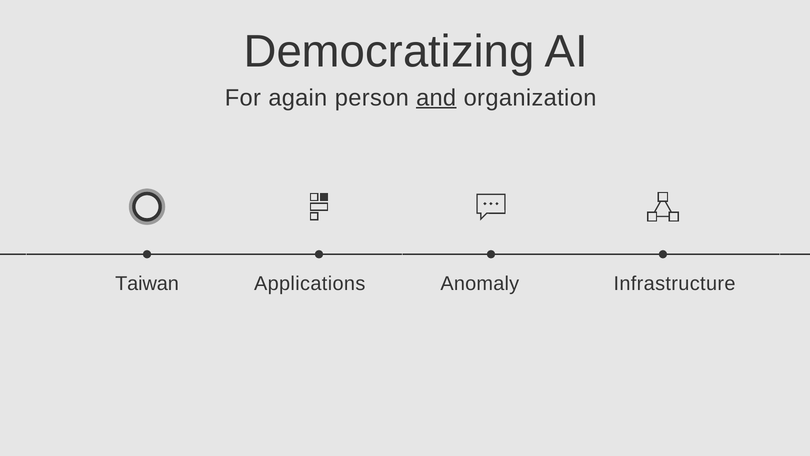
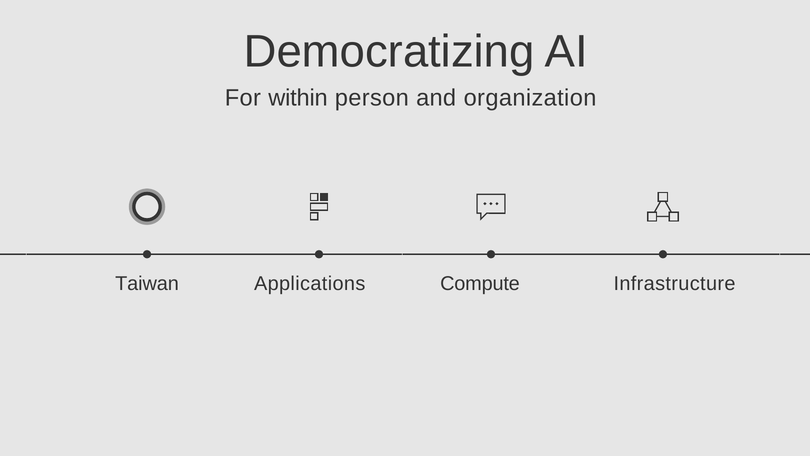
again: again -> within
and underline: present -> none
Anomaly: Anomaly -> Compute
